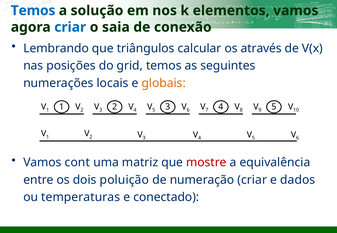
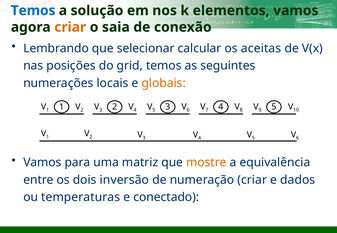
criar at (70, 27) colour: blue -> orange
triângulos: triângulos -> selecionar
através: através -> aceitas
cont: cont -> para
mostre colour: red -> orange
poluição: poluição -> inversão
